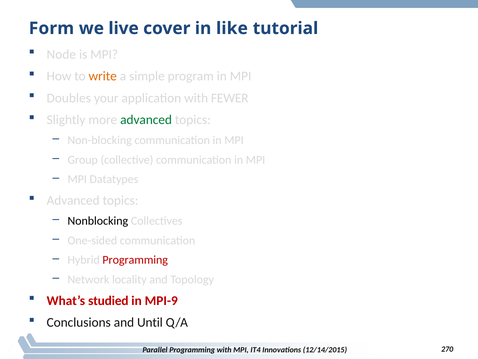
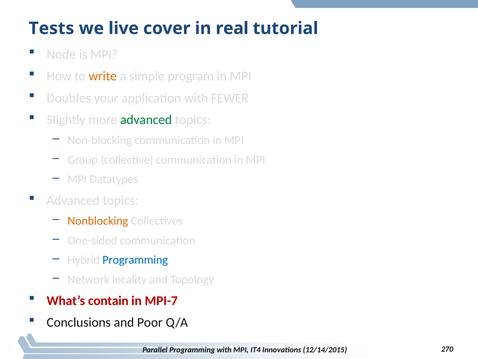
Form: Form -> Tests
like: like -> real
Nonblocking colour: black -> orange
Programming at (135, 260) colour: red -> blue
studied: studied -> contain
MPI-9: MPI-9 -> MPI-7
Until: Until -> Poor
